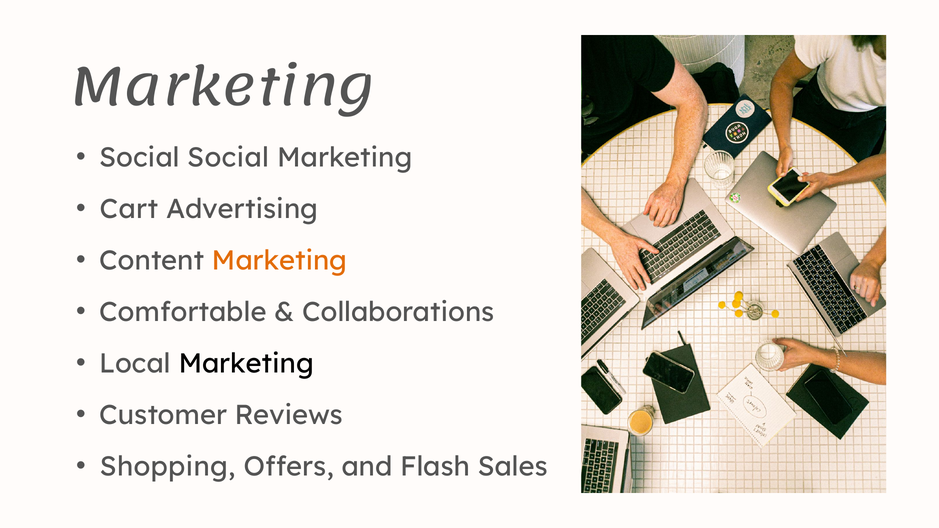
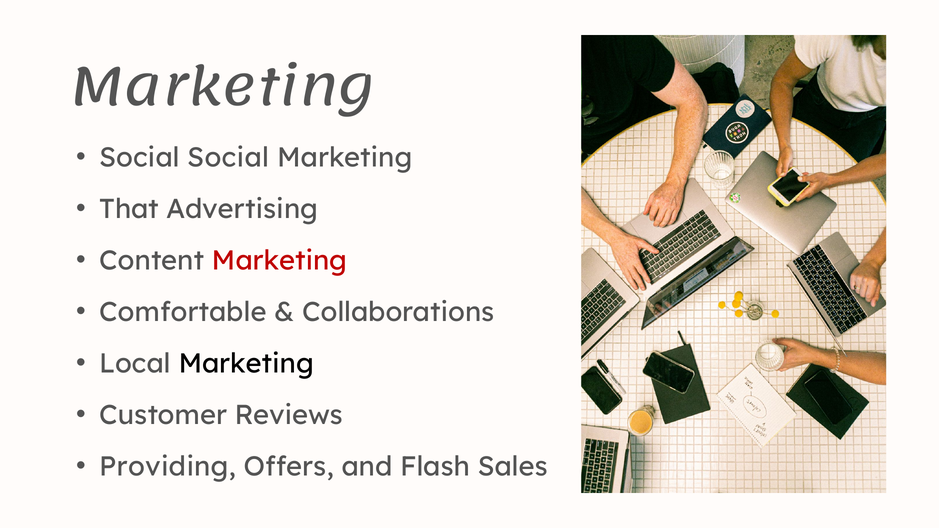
Cart: Cart -> That
Marketing at (280, 261) colour: orange -> red
Shopping: Shopping -> Providing
